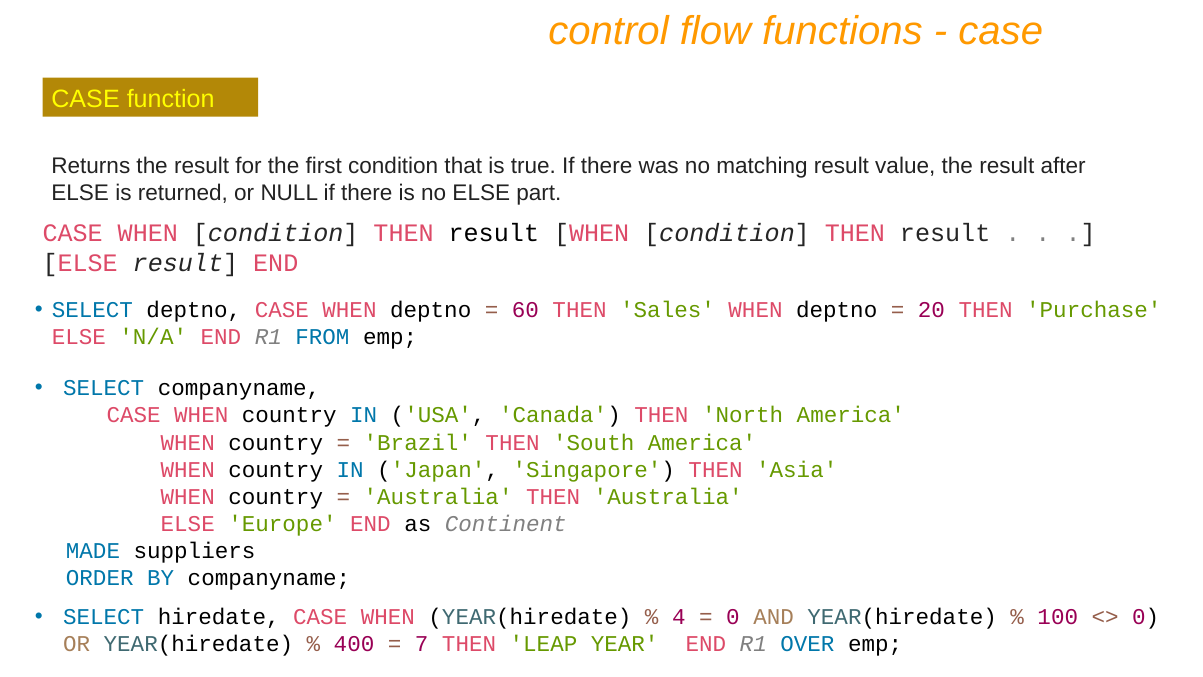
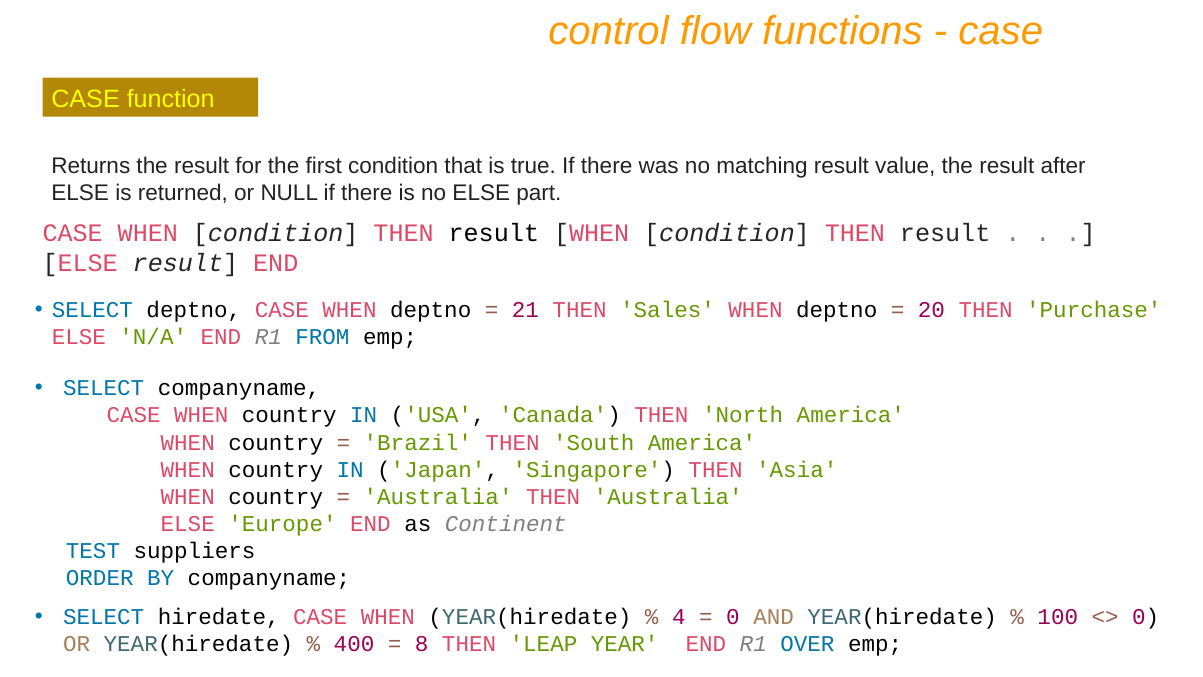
60: 60 -> 21
MADE: MADE -> TEST
7: 7 -> 8
